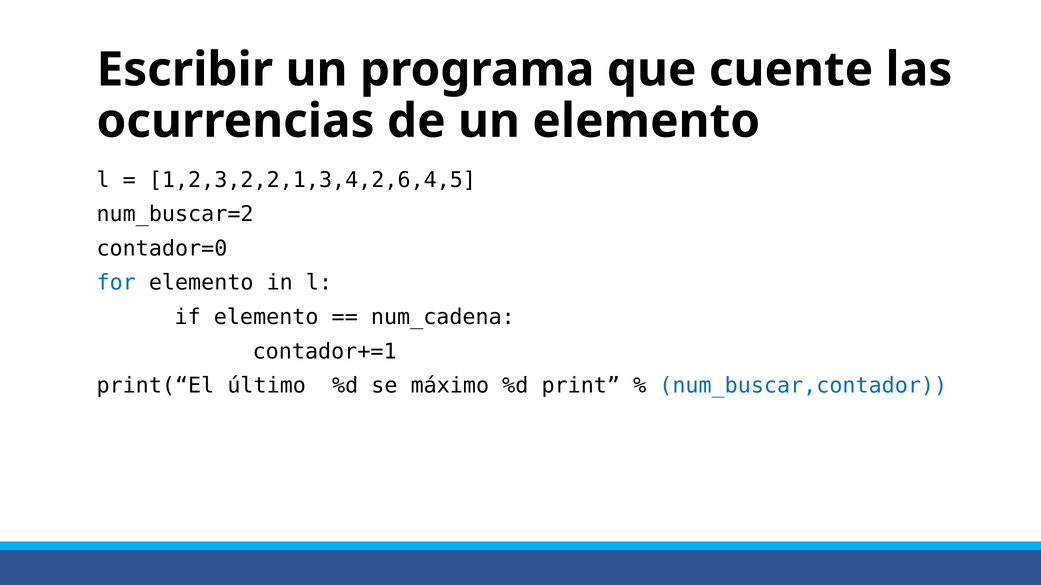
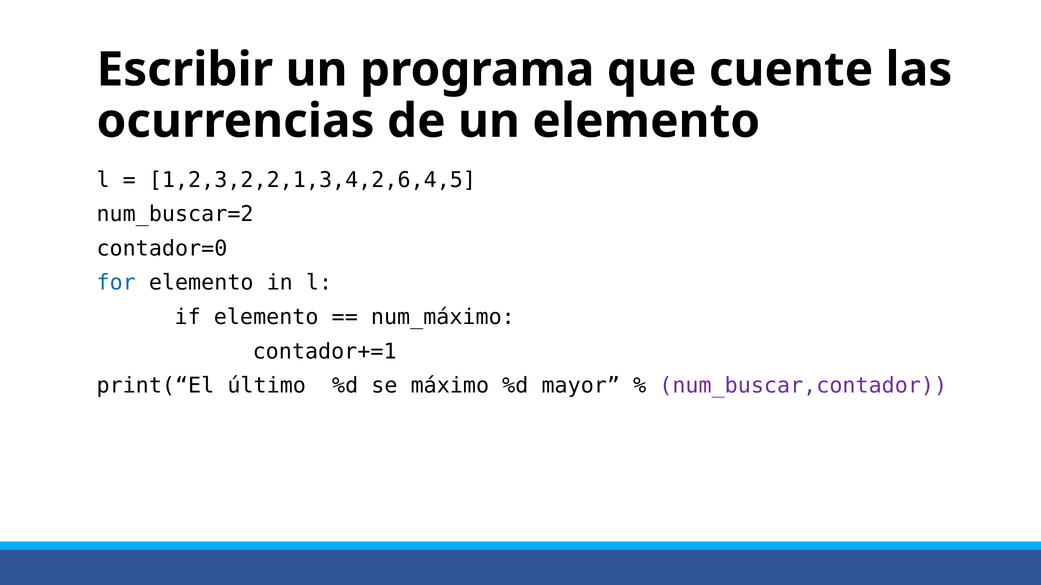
num_cadena: num_cadena -> num_máximo
print: print -> mayor
num_buscar,contador colour: blue -> purple
